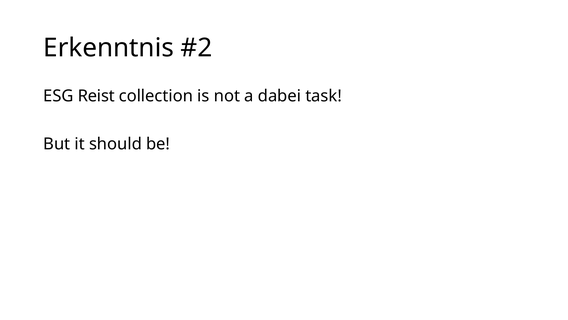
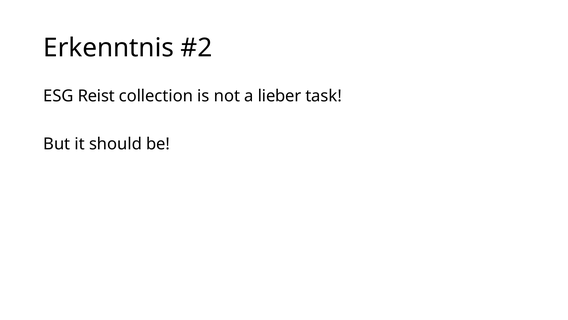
dabei: dabei -> lieber
